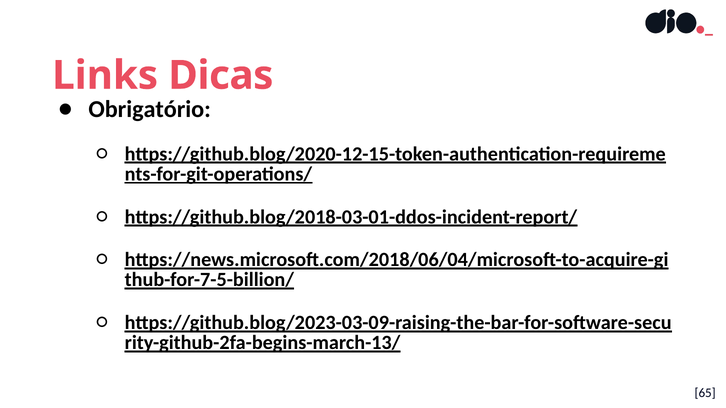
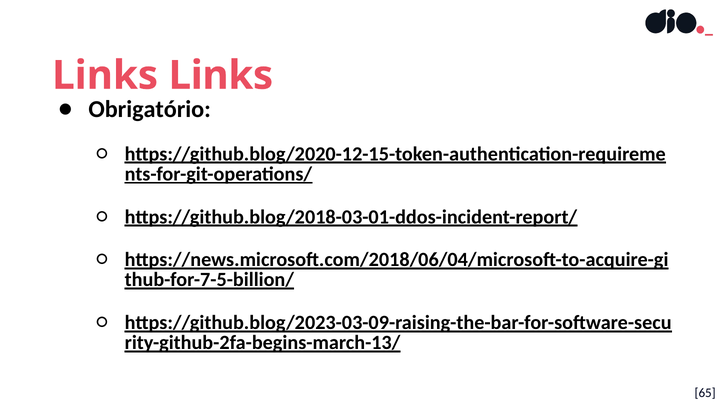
Dicas at (221, 76): Dicas -> Links
